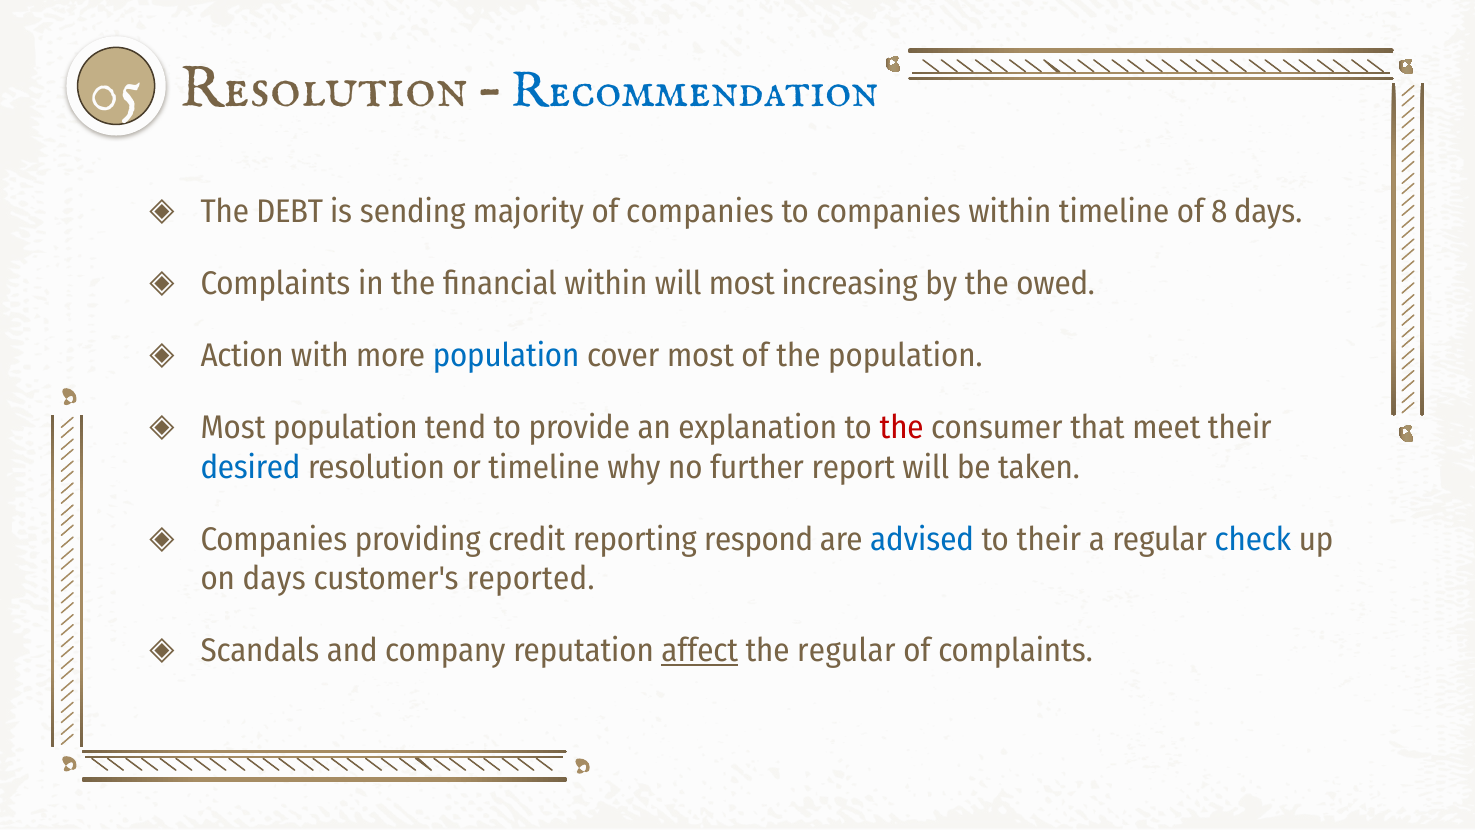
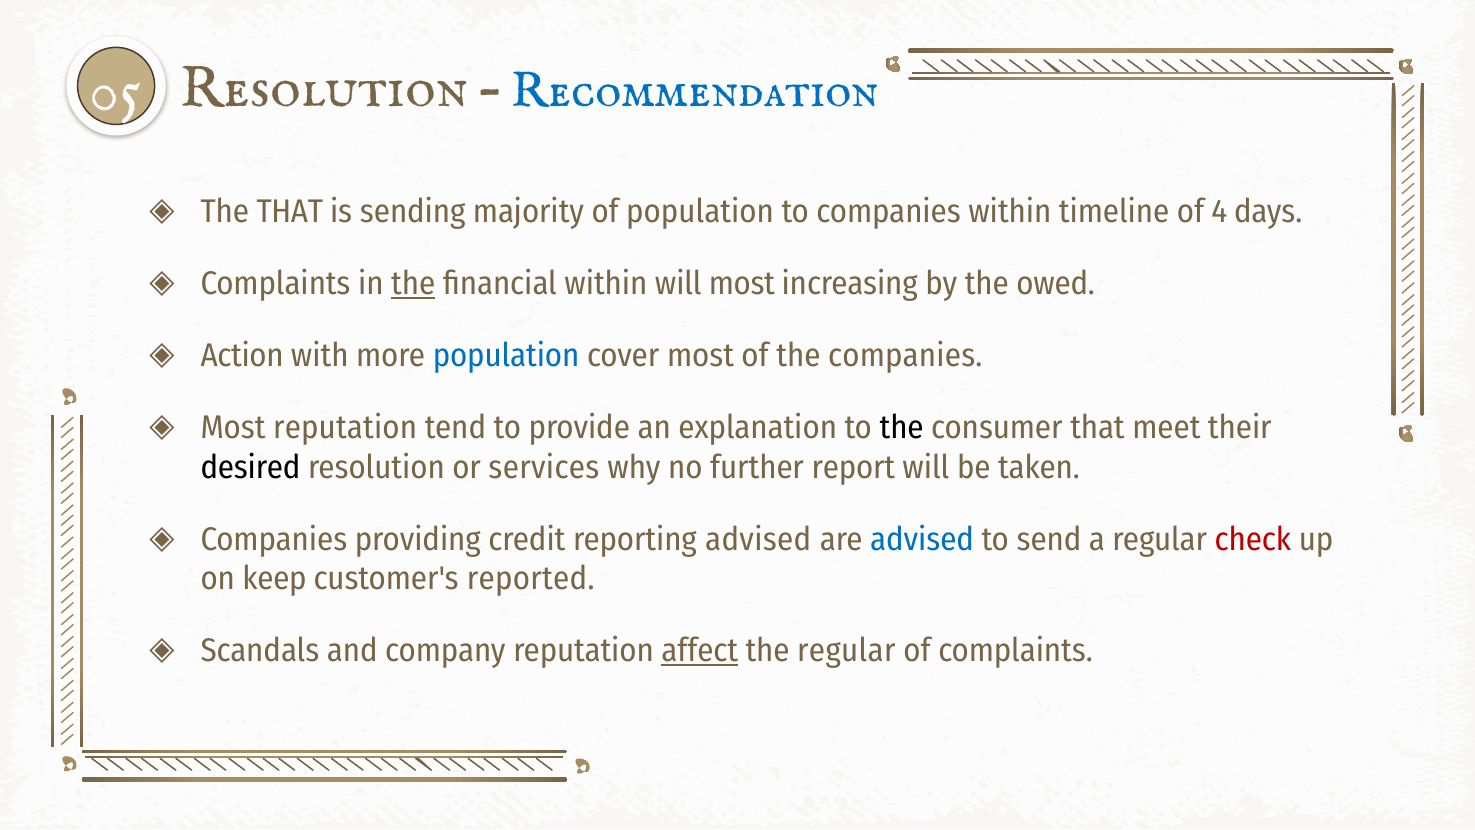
The DEBT: DEBT -> THAT
of companies: companies -> population
8: 8 -> 4
the at (413, 284) underline: none -> present
the population: population -> companies
Most population: population -> reputation
the at (902, 428) colour: red -> black
desired colour: blue -> black
or timeline: timeline -> services
reporting respond: respond -> advised
to their: their -> send
check colour: blue -> red
on days: days -> keep
